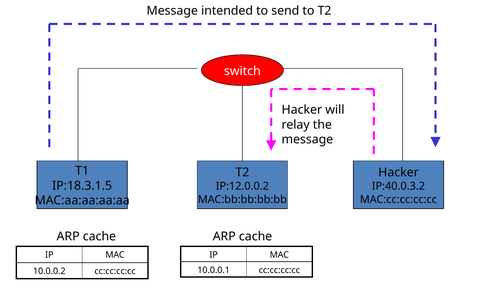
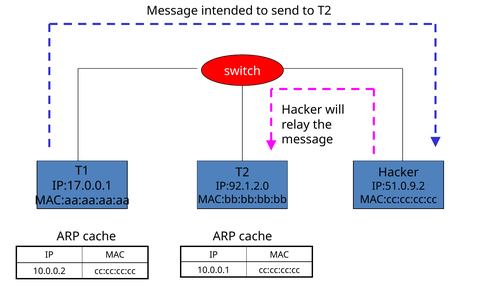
IP:18.3.1.5: IP:18.3.1.5 -> IP:17.0.0.1
IP:12.0.0.2: IP:12.0.0.2 -> IP:92.1.2.0
IP:40.0.3.2: IP:40.0.3.2 -> IP:51.0.9.2
